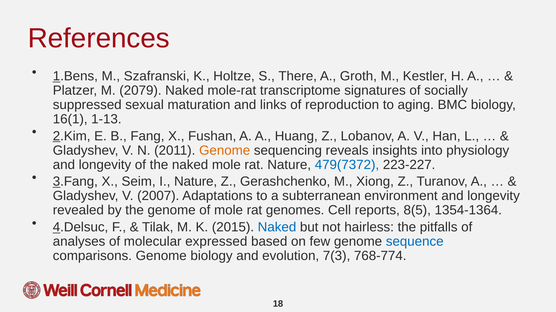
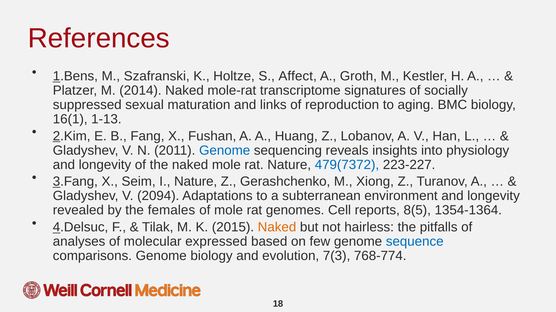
There: There -> Affect
2079: 2079 -> 2014
Genome at (225, 151) colour: orange -> blue
2007: 2007 -> 2094
the genome: genome -> females
Naked at (277, 228) colour: blue -> orange
